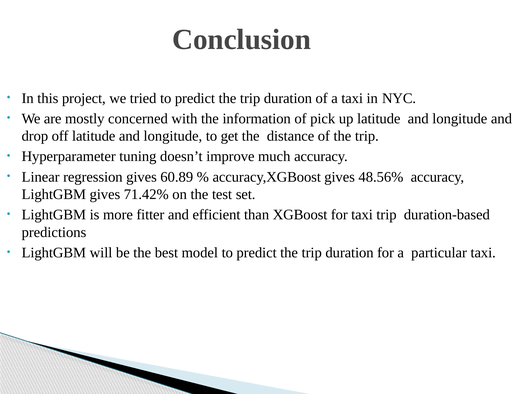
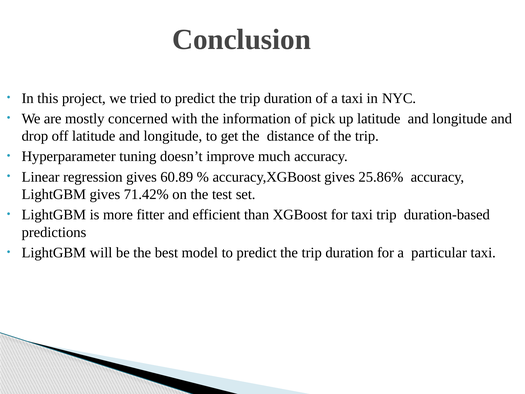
48.56%: 48.56% -> 25.86%
